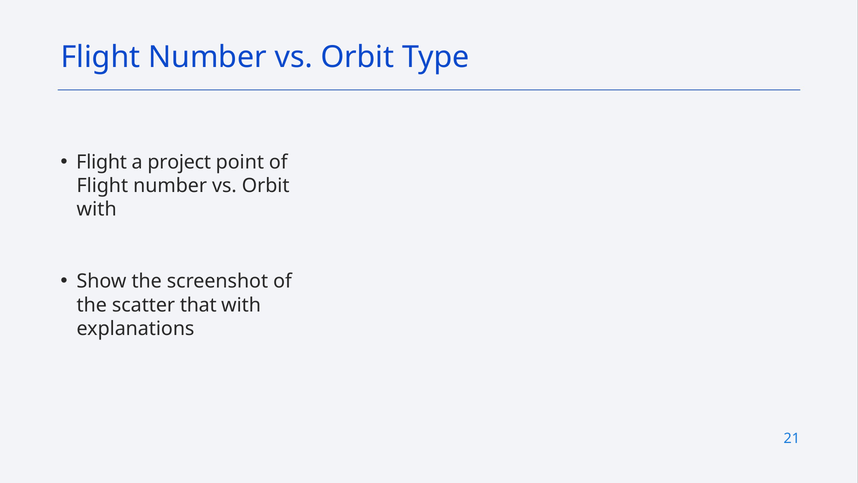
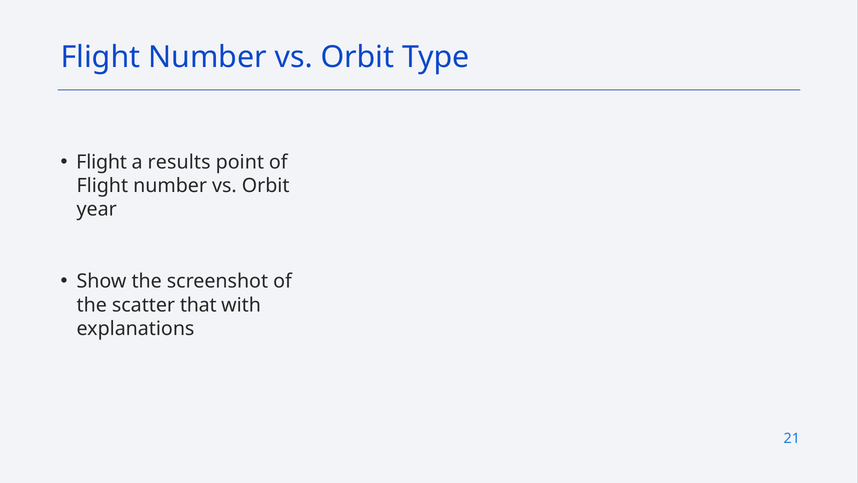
project: project -> results
with at (97, 209): with -> year
